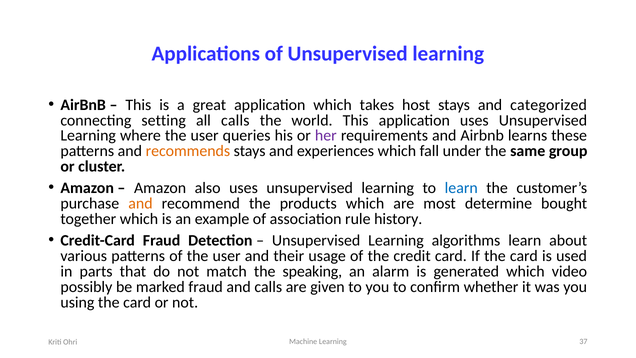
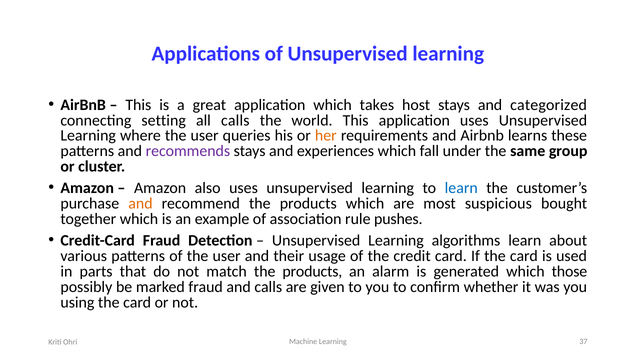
her colour: purple -> orange
recommends colour: orange -> purple
determine: determine -> suspicious
history: history -> pushes
match the speaking: speaking -> products
video: video -> those
